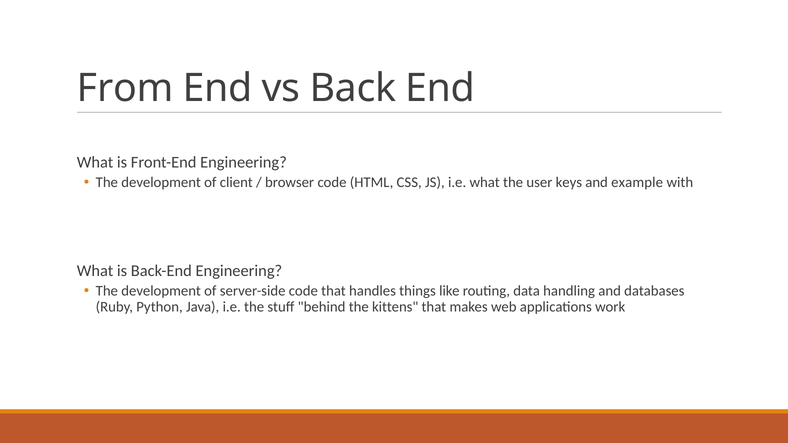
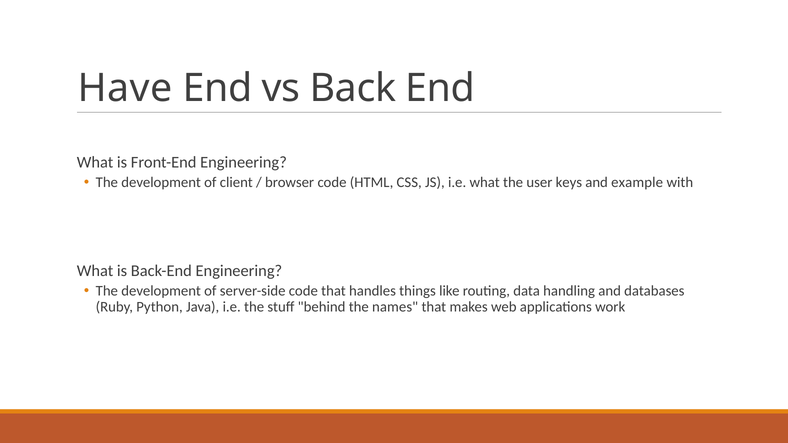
From: From -> Have
kittens: kittens -> names
